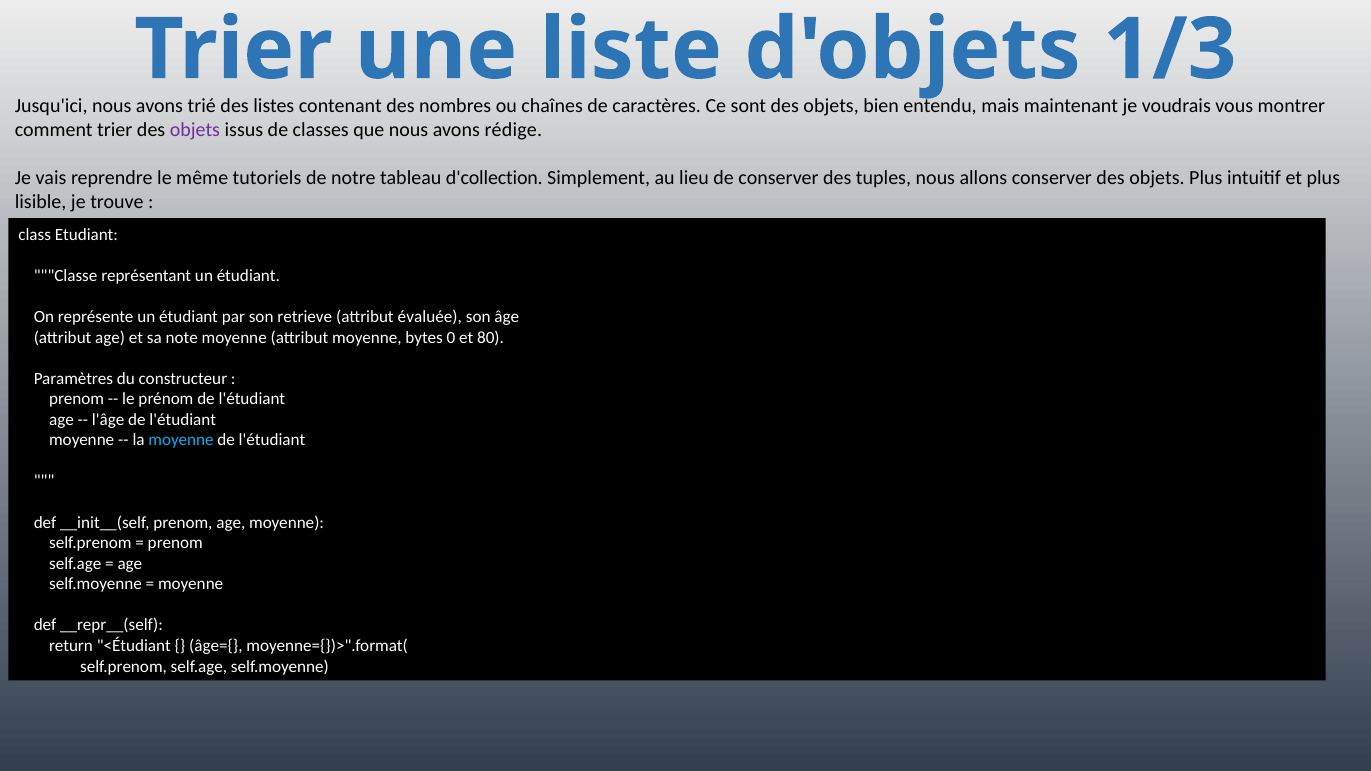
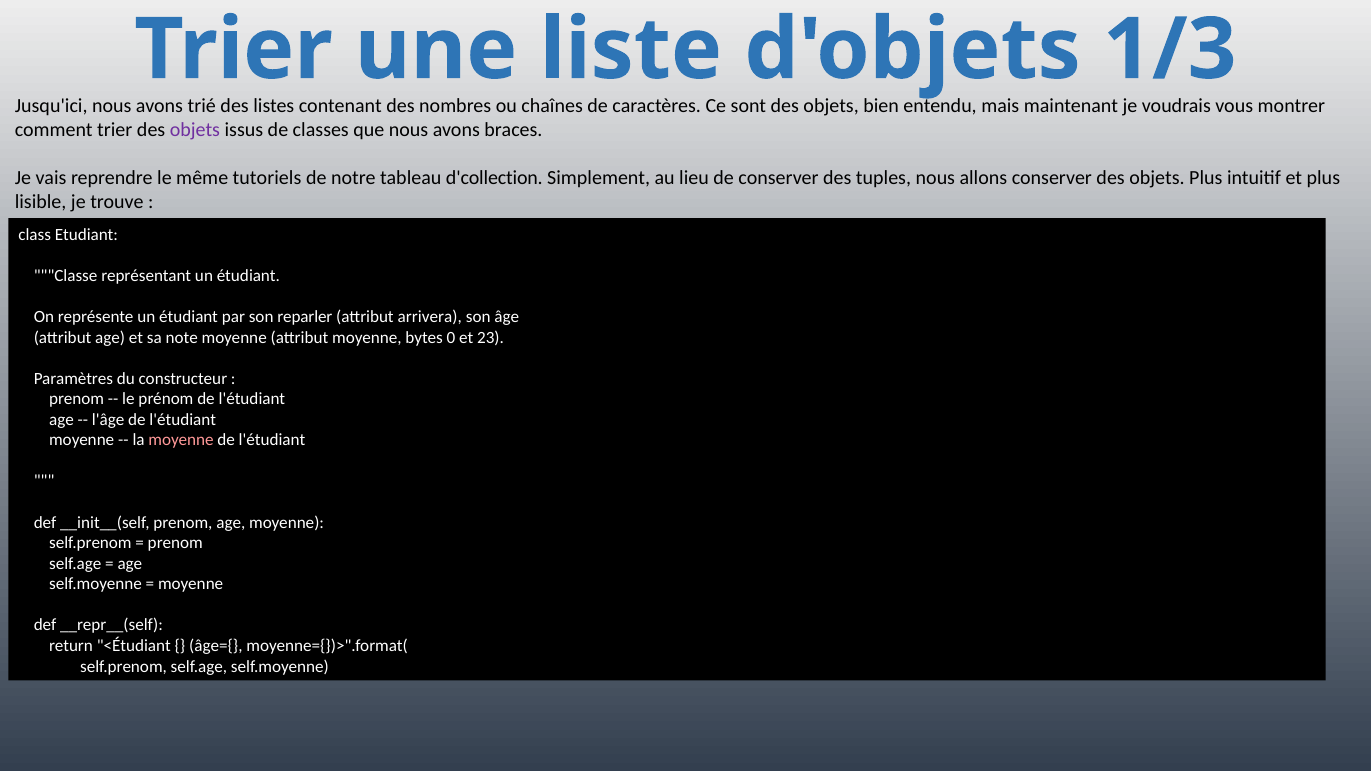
rédige: rédige -> braces
retrieve: retrieve -> reparler
évaluée: évaluée -> arrivera
80: 80 -> 23
moyenne at (181, 440) colour: light blue -> pink
